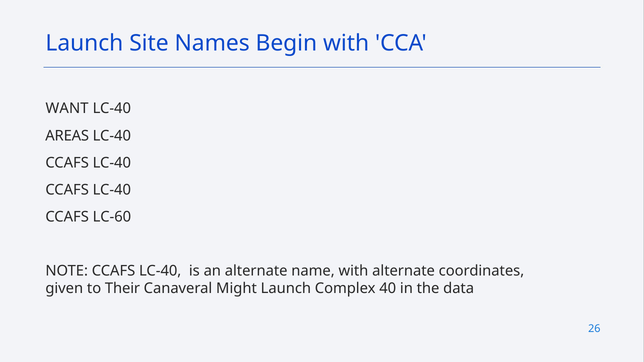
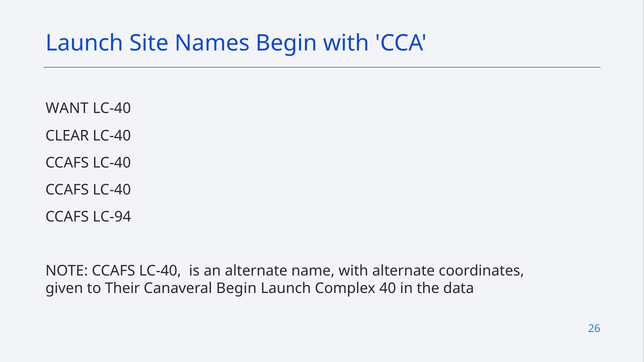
AREAS: AREAS -> CLEAR
LC-60: LC-60 -> LC-94
Canaveral Might: Might -> Begin
